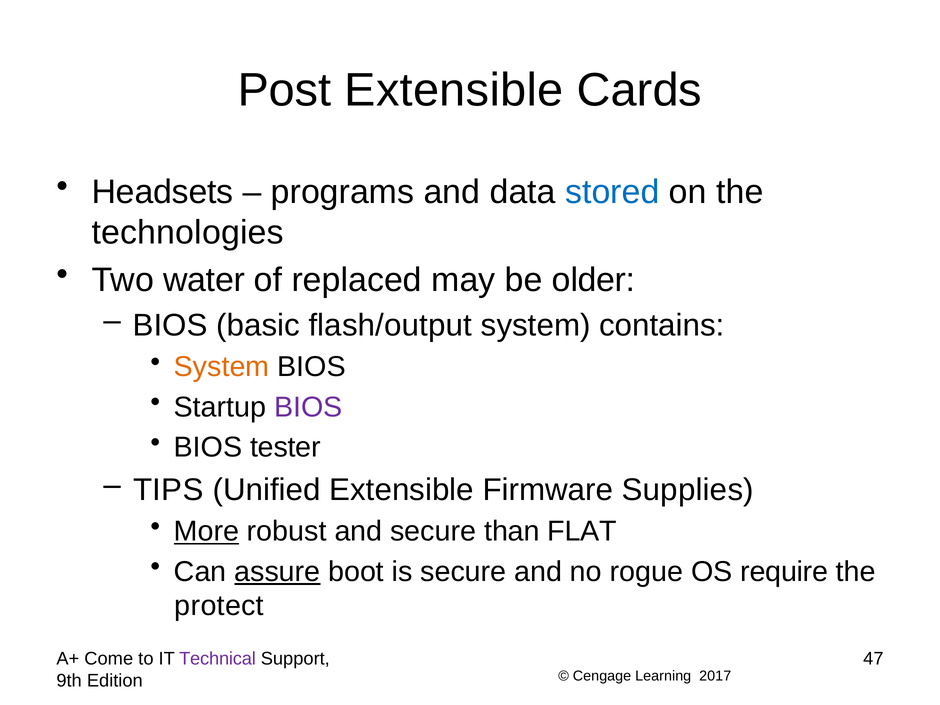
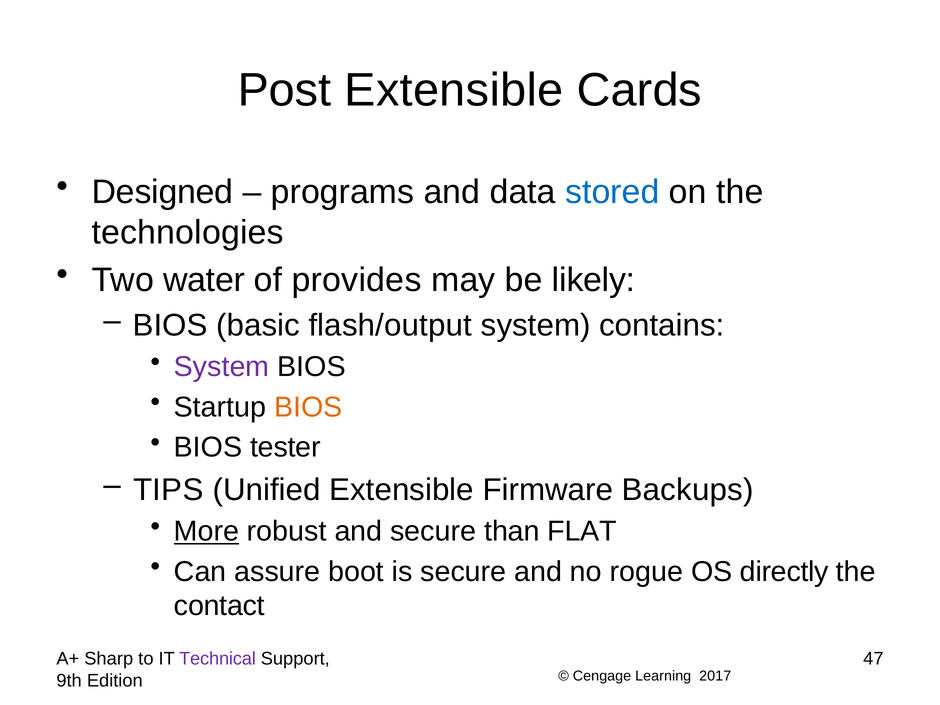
Headsets: Headsets -> Designed
replaced: replaced -> provides
older: older -> likely
System at (222, 367) colour: orange -> purple
BIOS at (308, 407) colour: purple -> orange
Supplies: Supplies -> Backups
assure underline: present -> none
require: require -> directly
protect: protect -> contact
Come: Come -> Sharp
